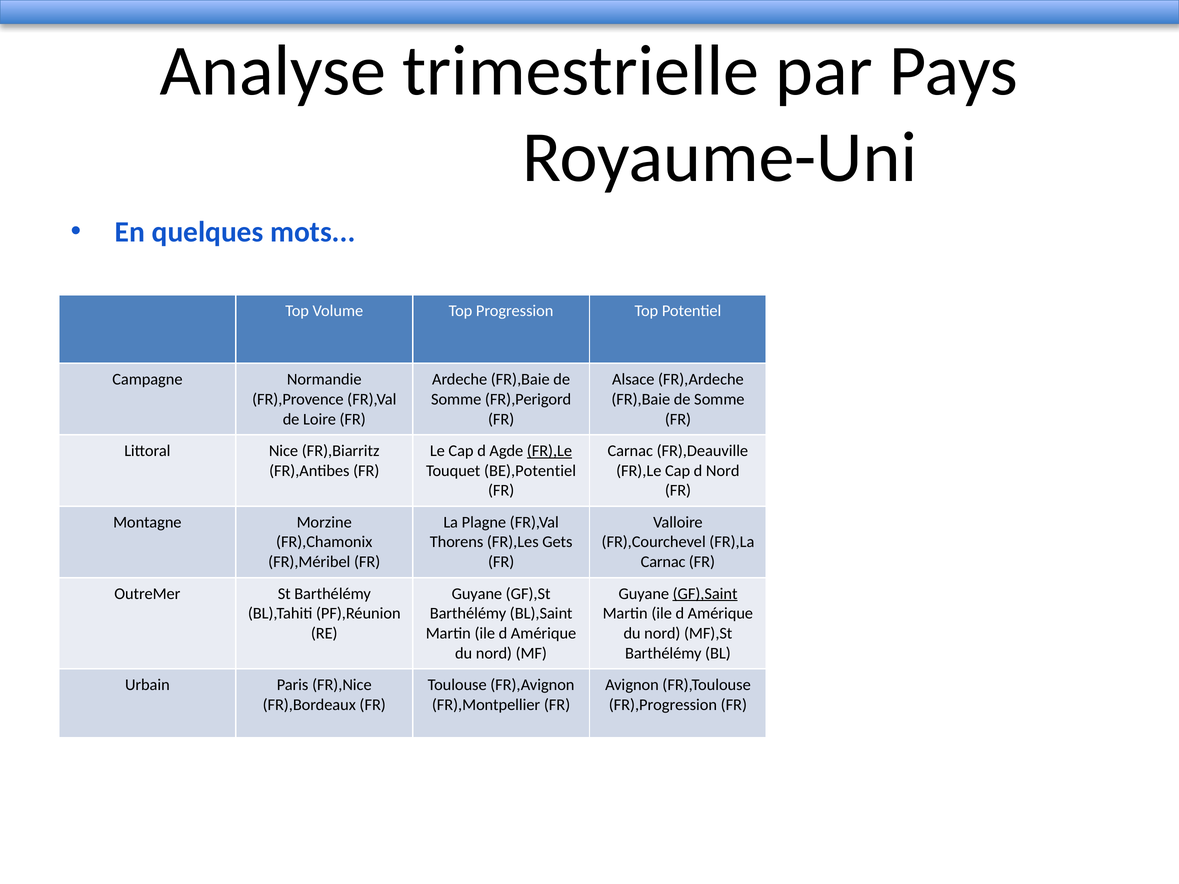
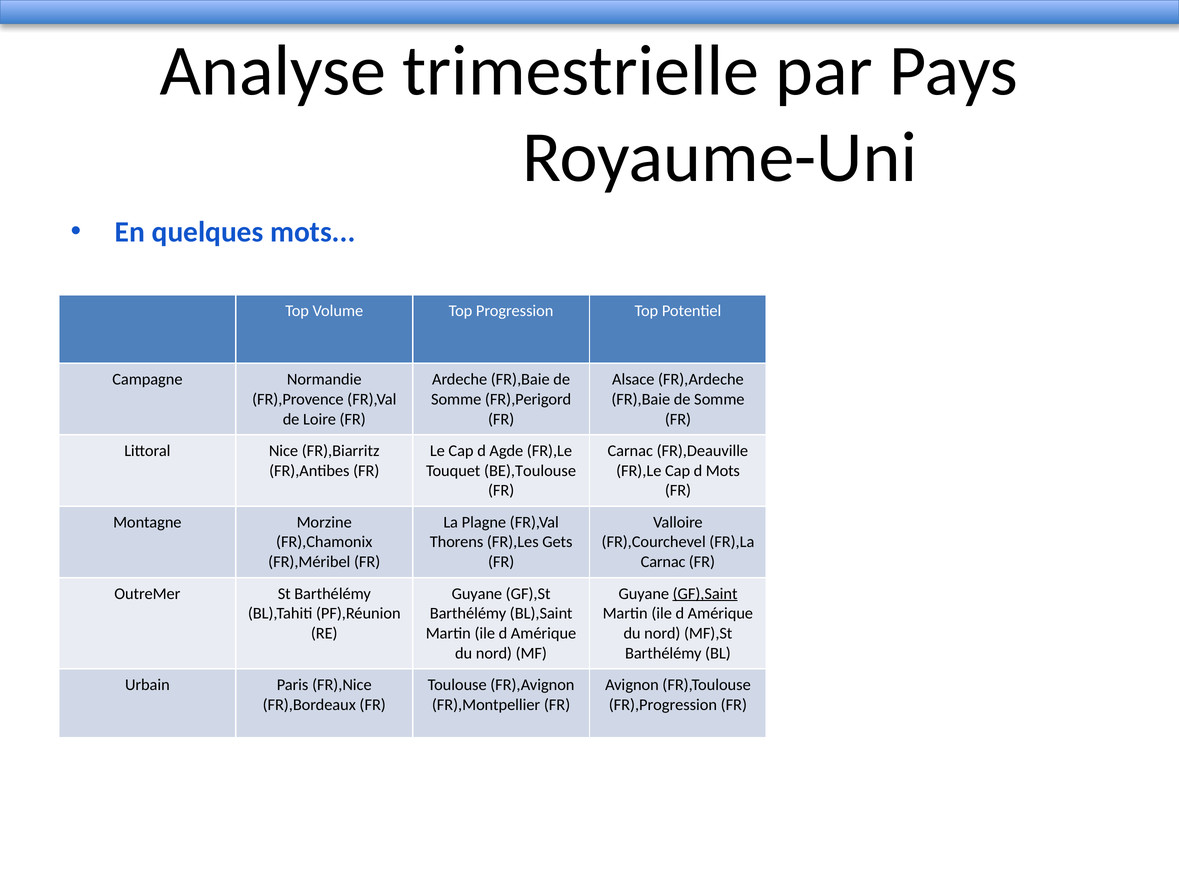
FR),Le at (549, 451) underline: present -> none
BE),Potentiel: BE),Potentiel -> BE),Toulouse
d Nord: Nord -> Mots
